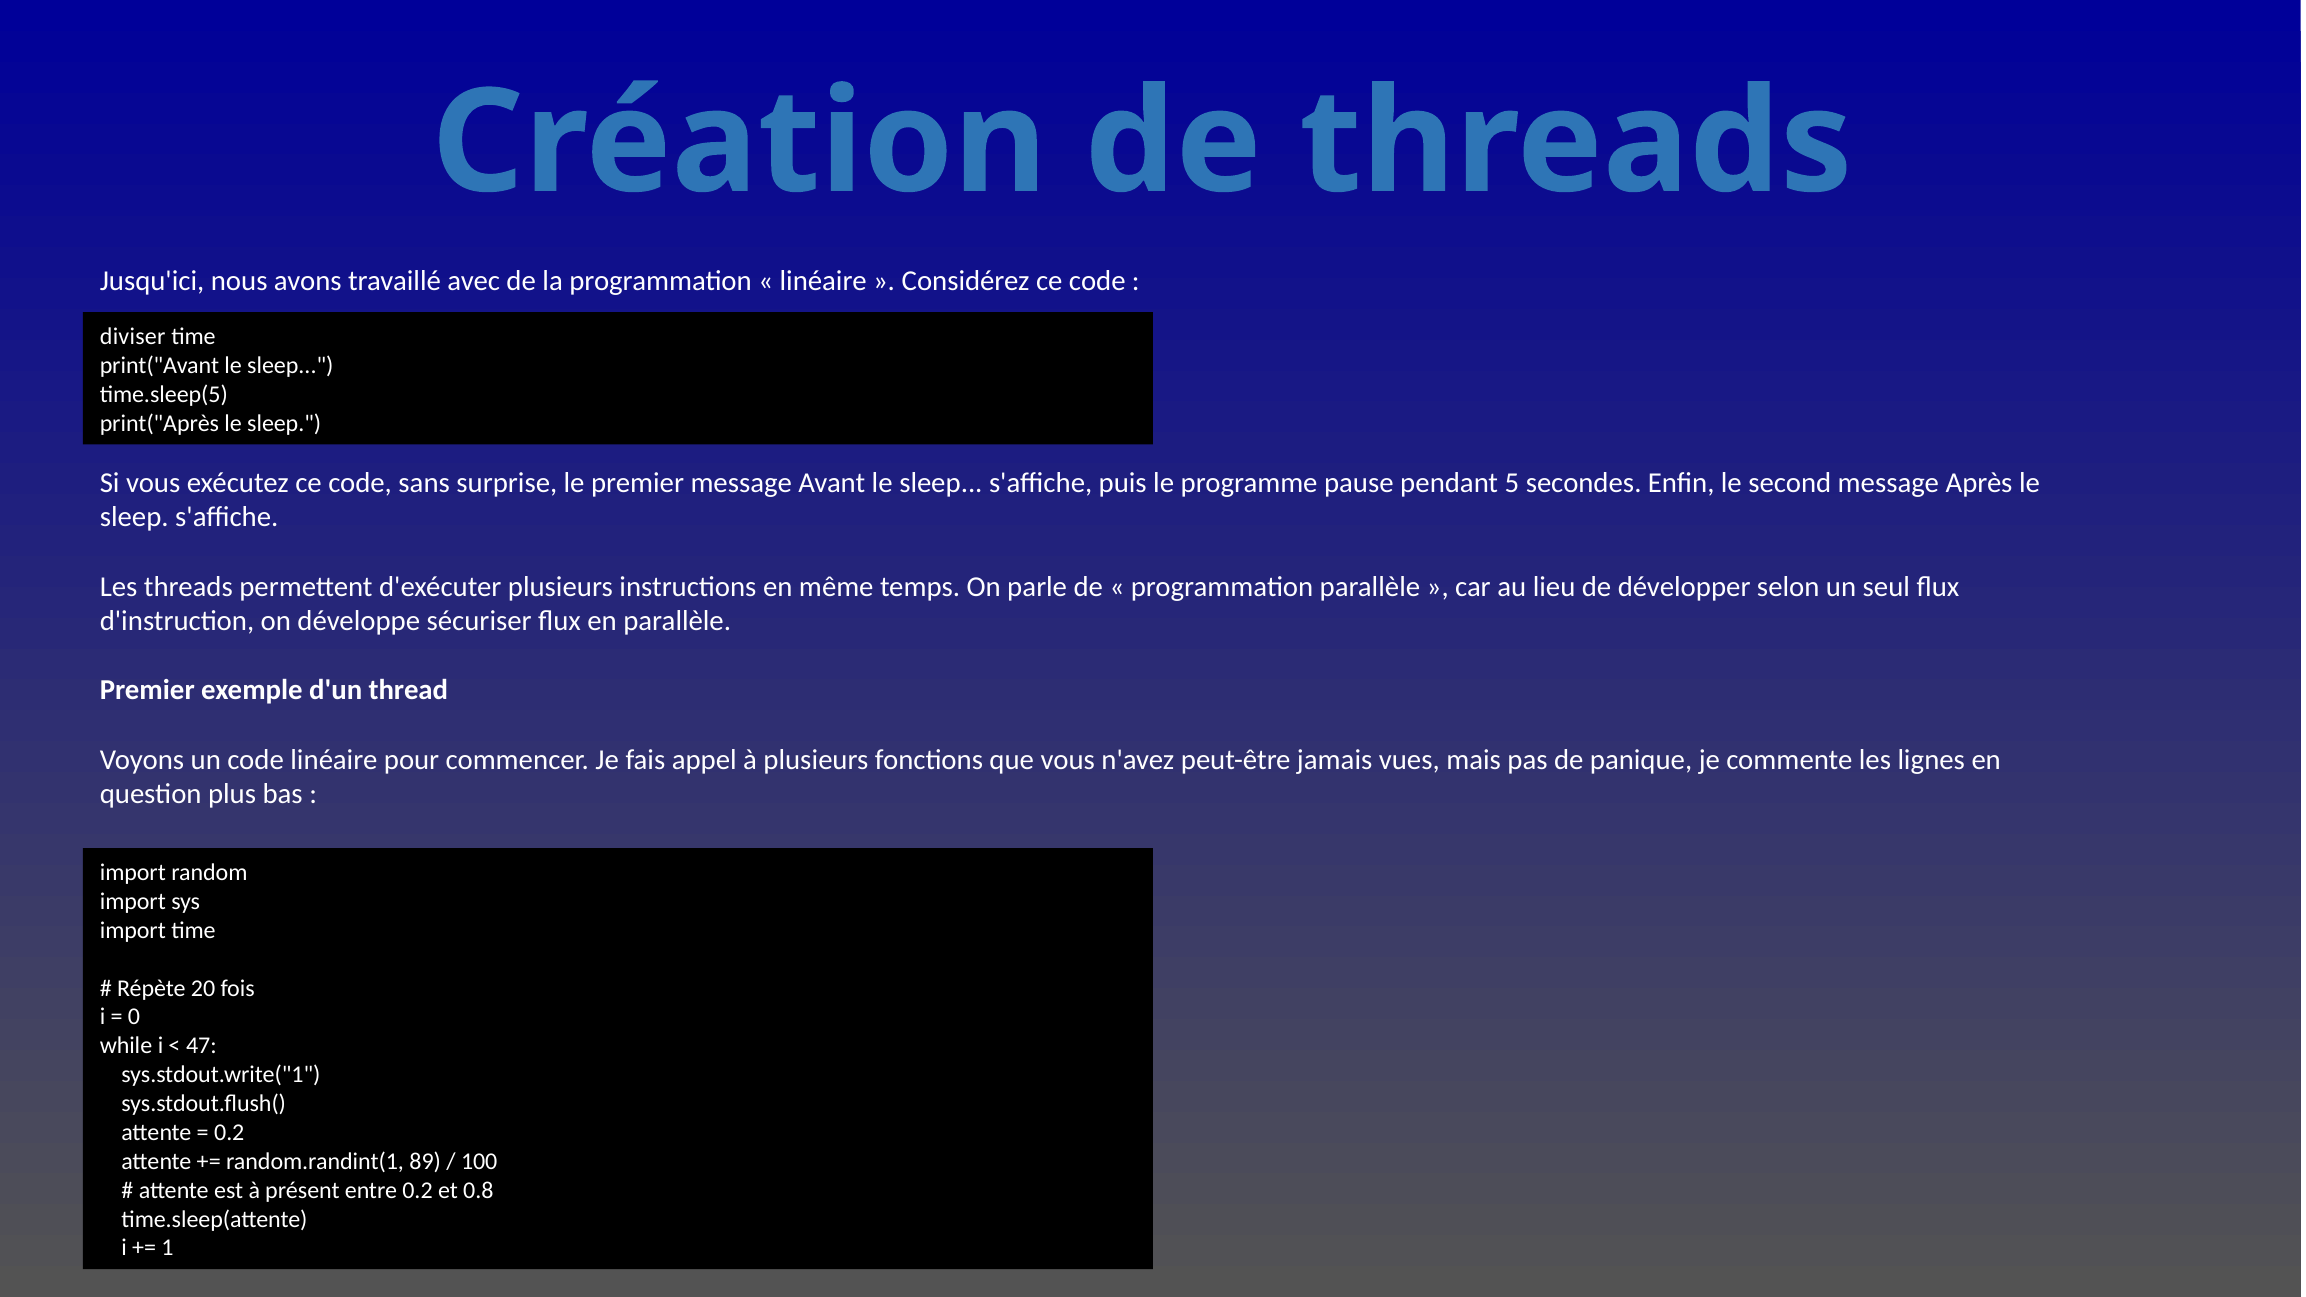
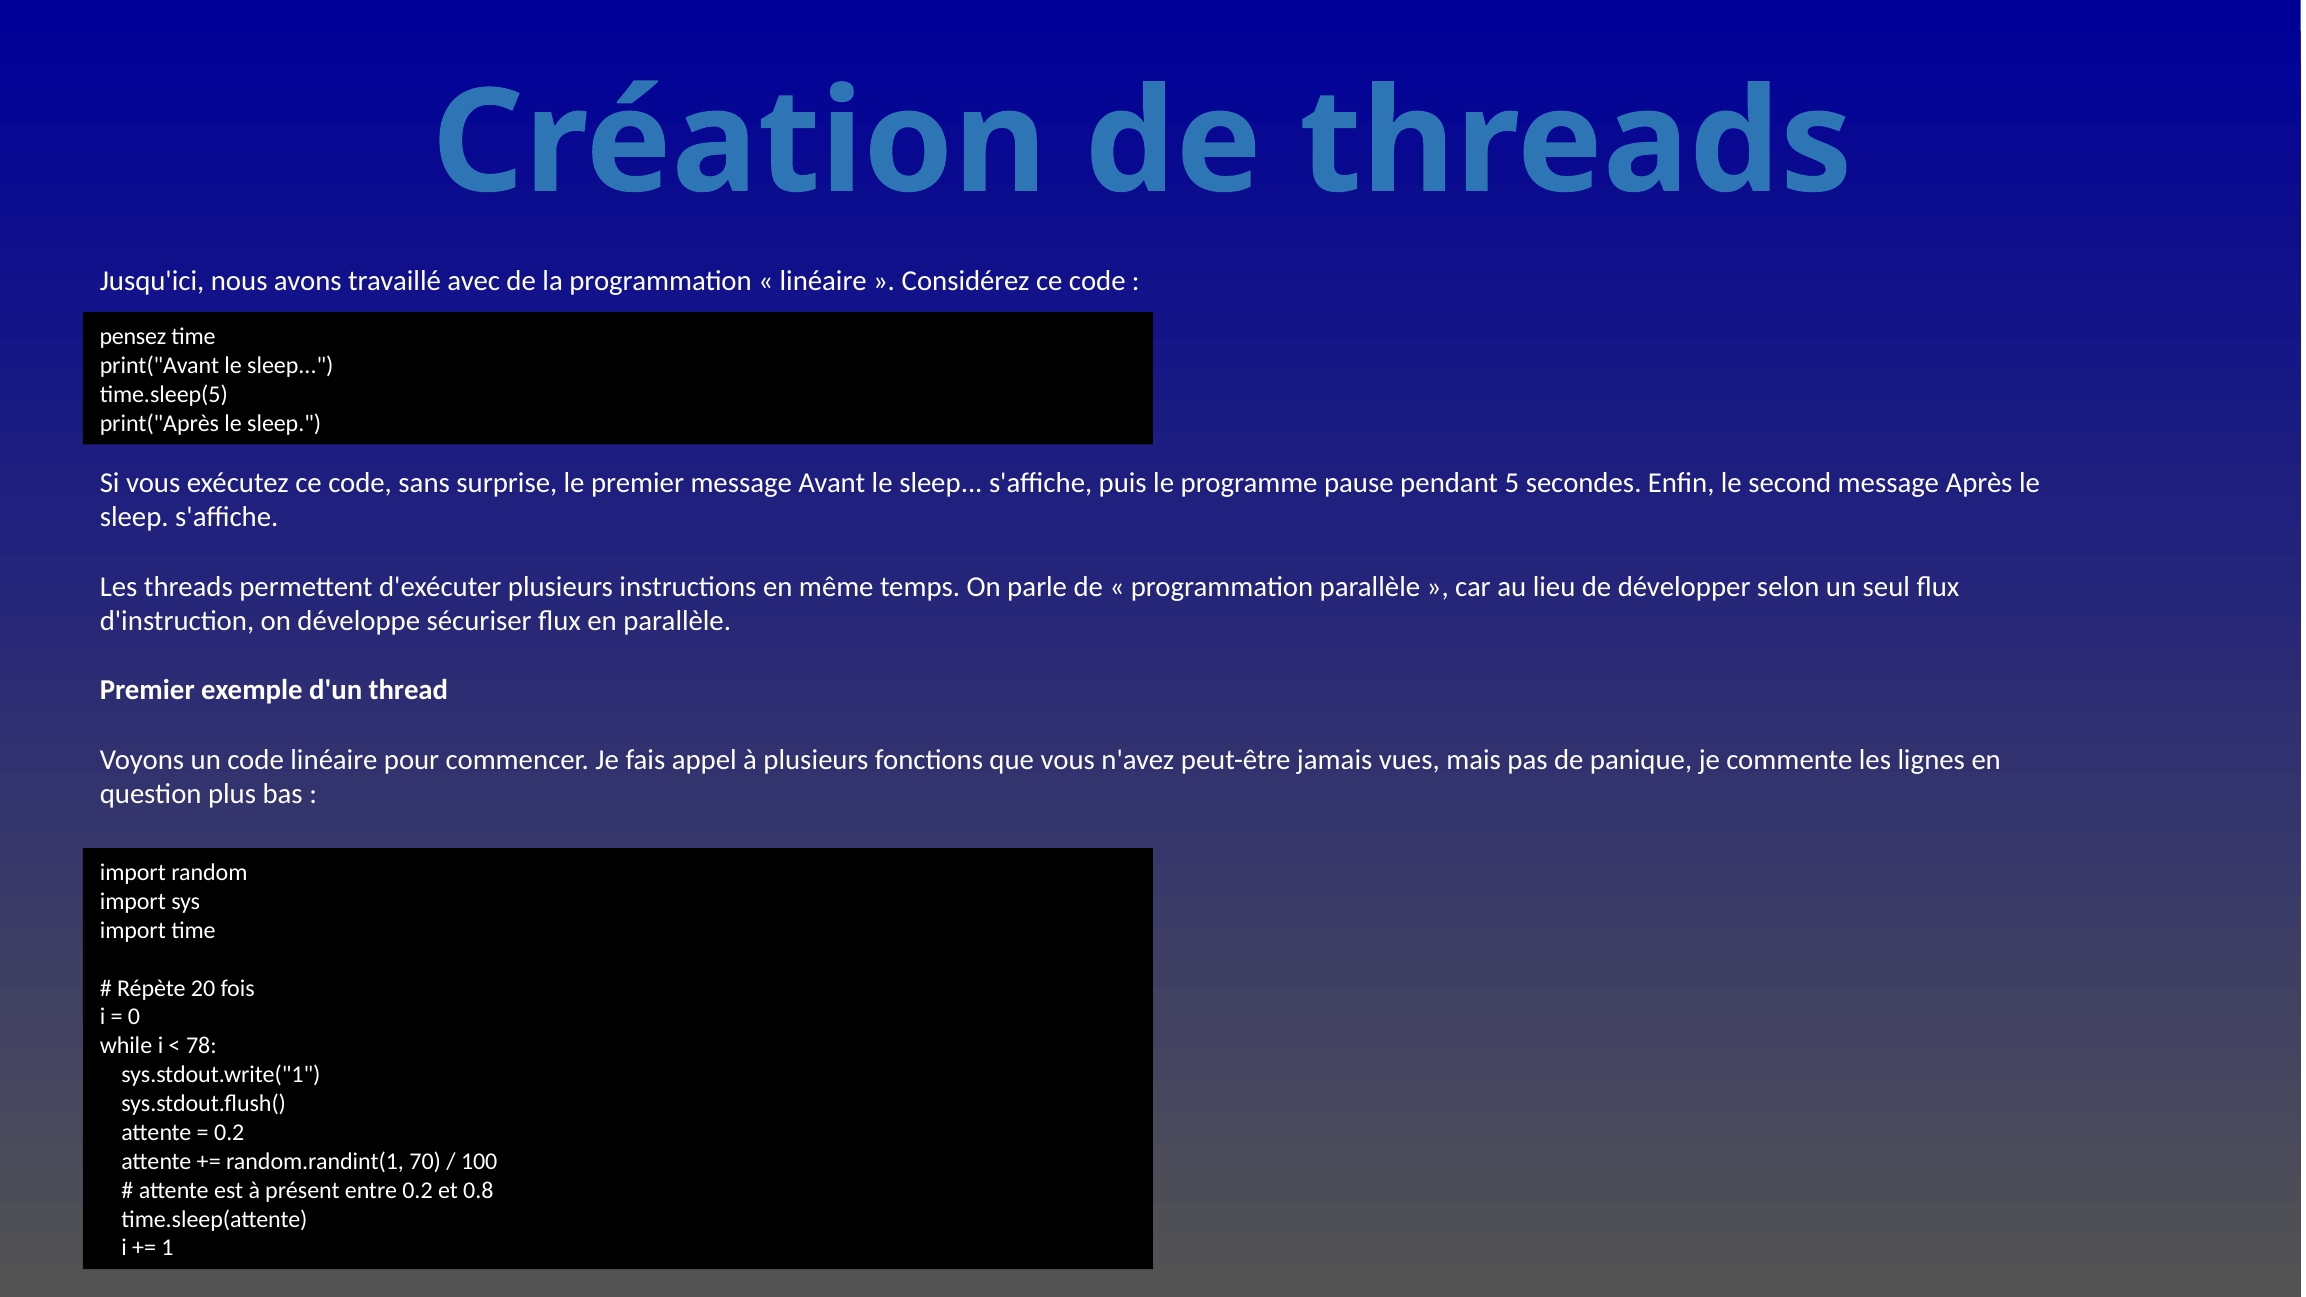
diviser: diviser -> pensez
47: 47 -> 78
89: 89 -> 70
